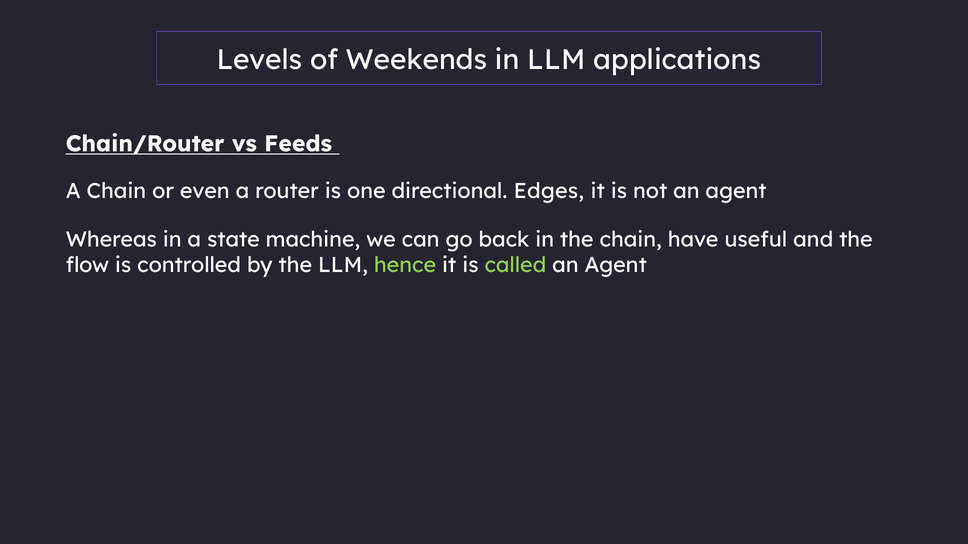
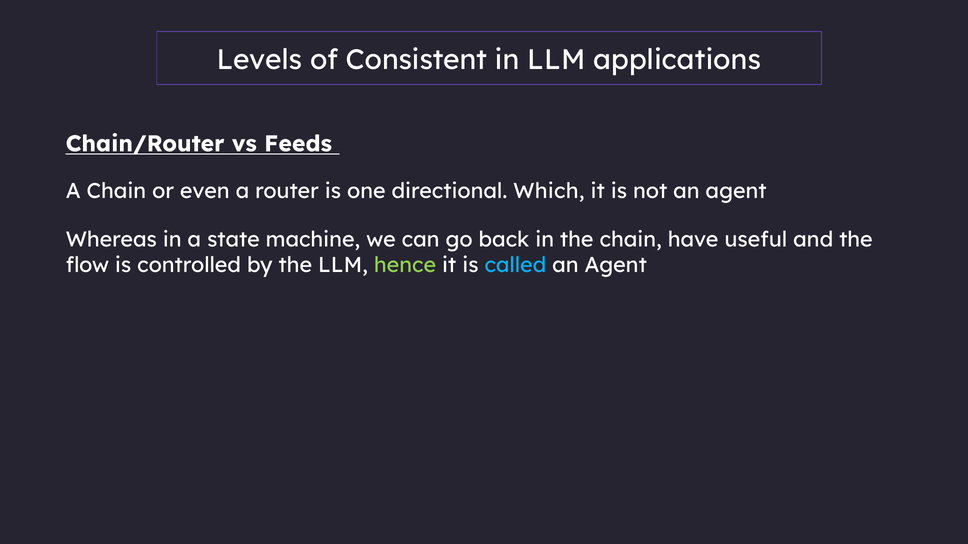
Weekends: Weekends -> Consistent
Edges: Edges -> Which
called colour: light green -> light blue
